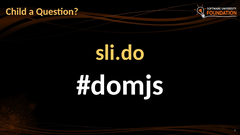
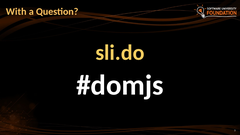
Child: Child -> With
